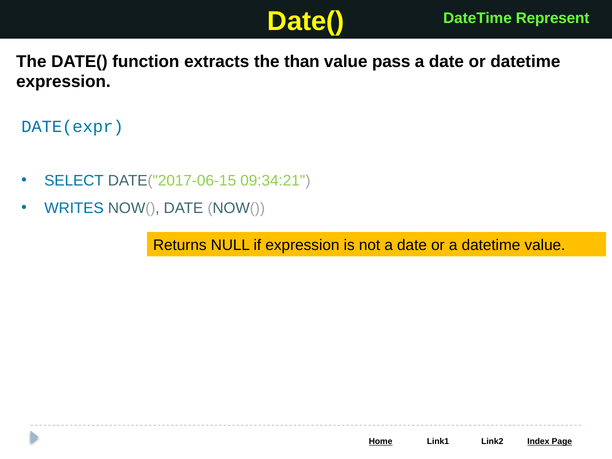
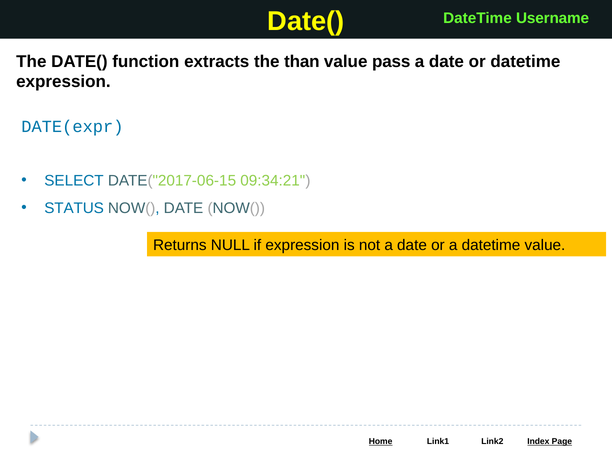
Represent: Represent -> Username
WRITES: WRITES -> STATUS
